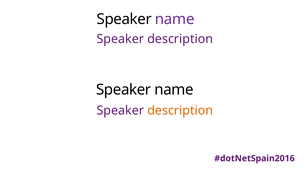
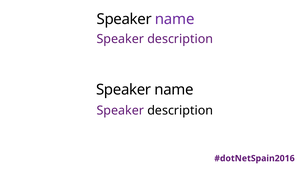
description at (180, 111) colour: orange -> black
